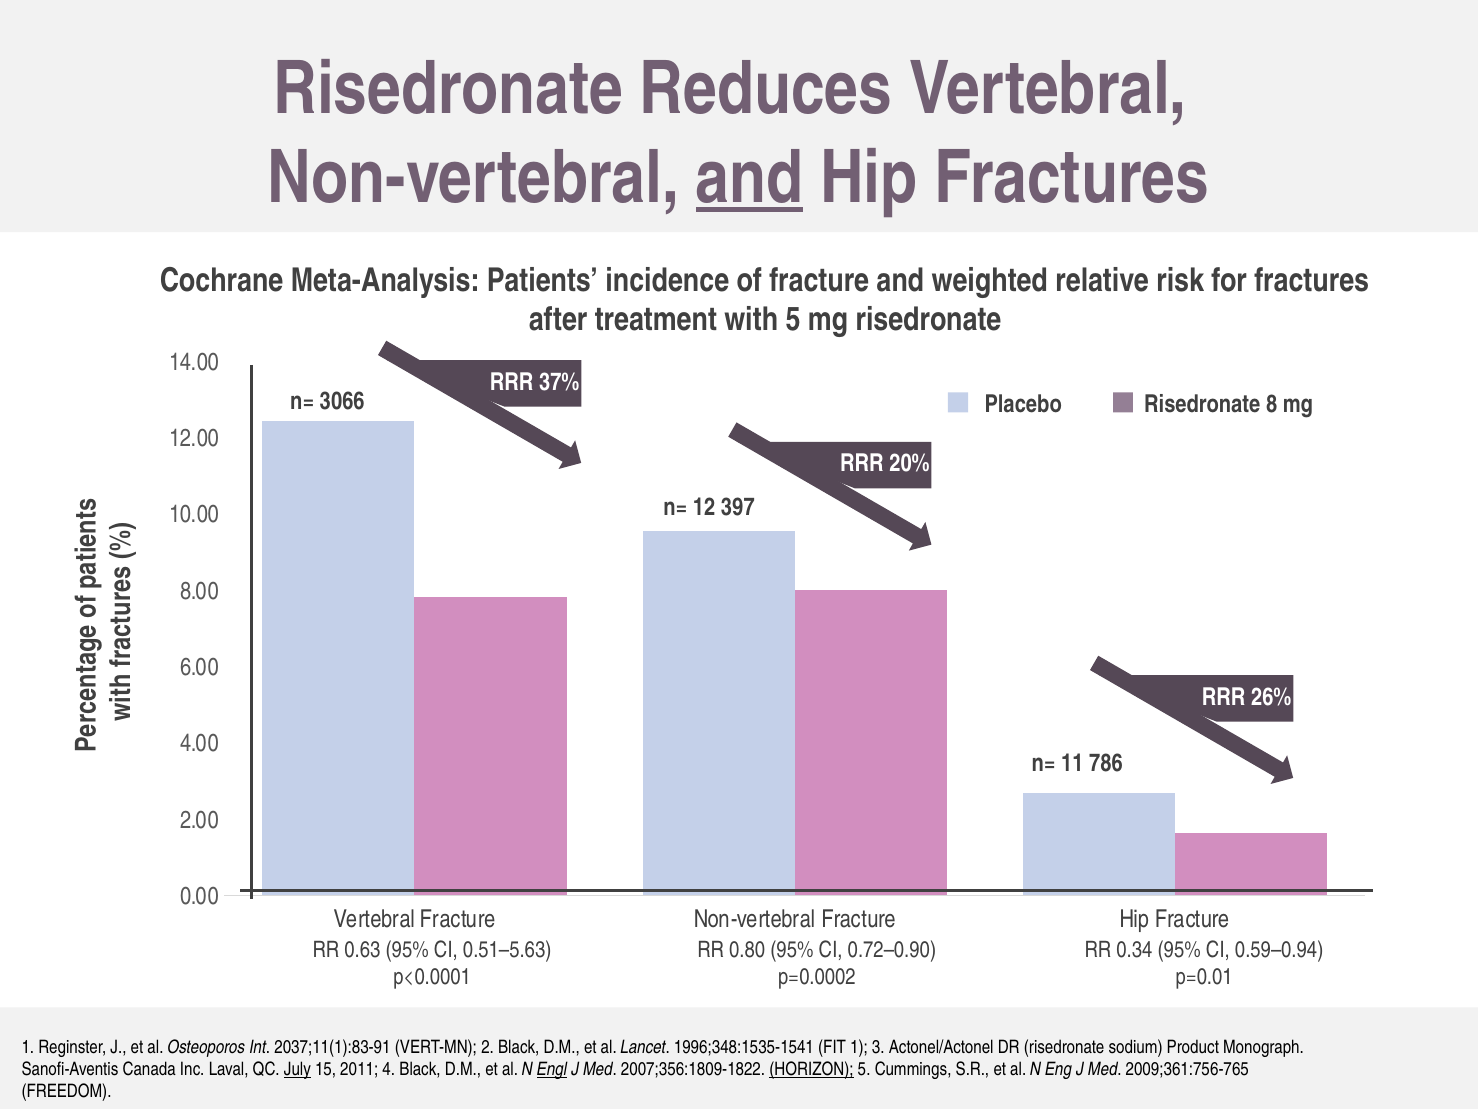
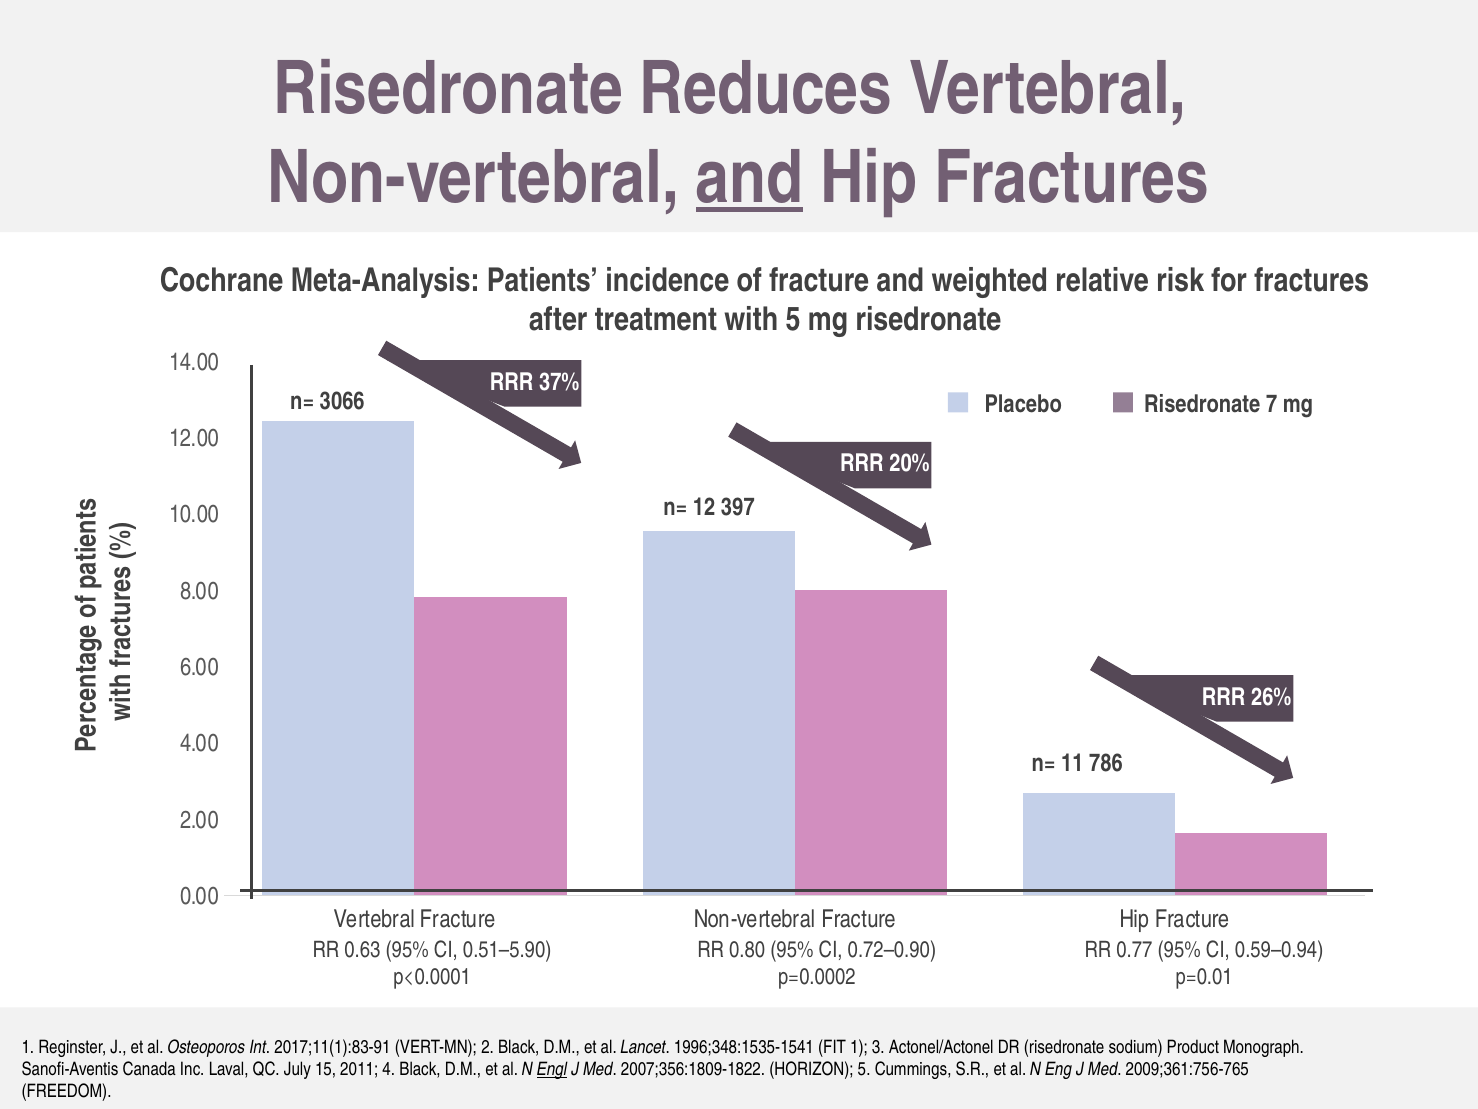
8: 8 -> 7
0.51–5.63: 0.51–5.63 -> 0.51–5.90
0.34: 0.34 -> 0.77
2037;11(1):83-91: 2037;11(1):83-91 -> 2017;11(1):83-91
July underline: present -> none
HORIZON underline: present -> none
